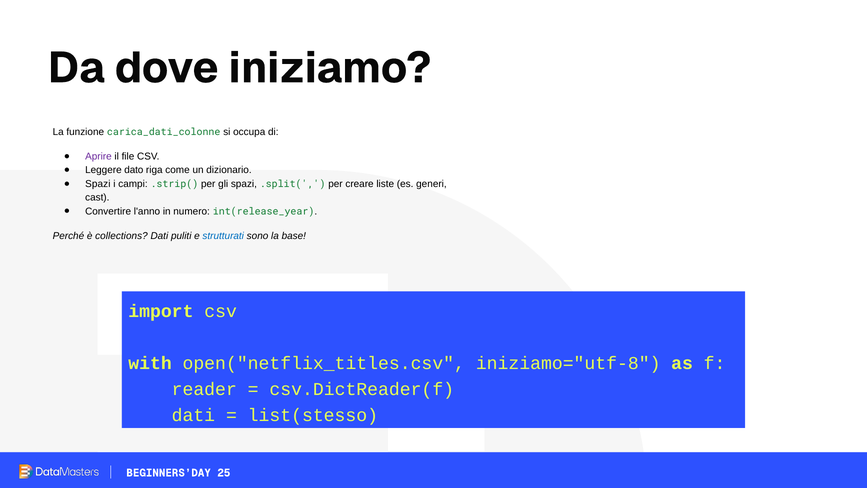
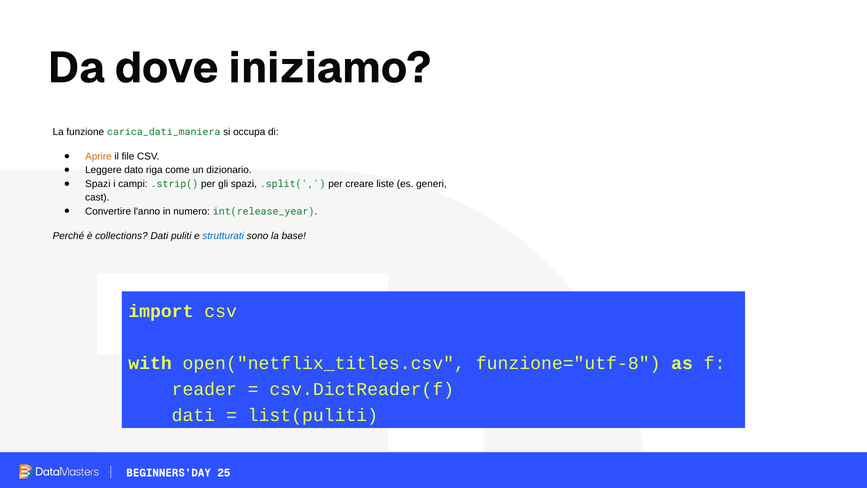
carica_dati_colonne: carica_dati_colonne -> carica_dati_maniera
Aprire colour: purple -> orange
iniziamo="utf-8: iniziamo="utf-8 -> funzione="utf-8
list(stesso: list(stesso -> list(puliti
